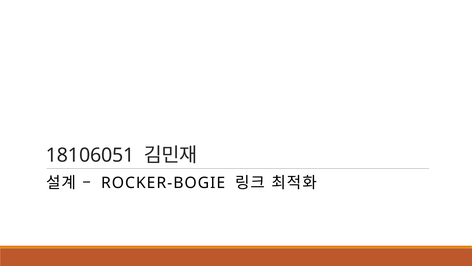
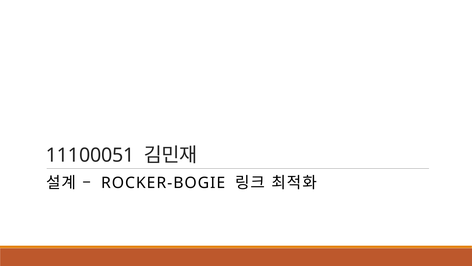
18106051: 18106051 -> 11100051
